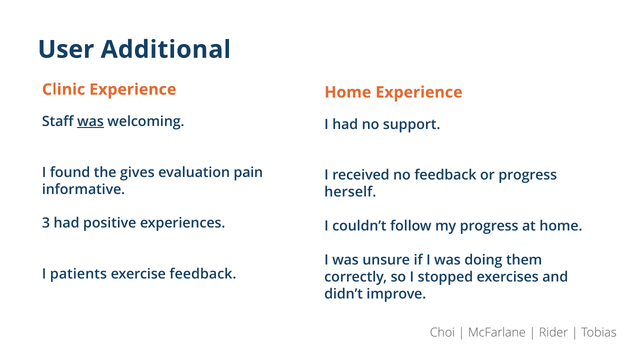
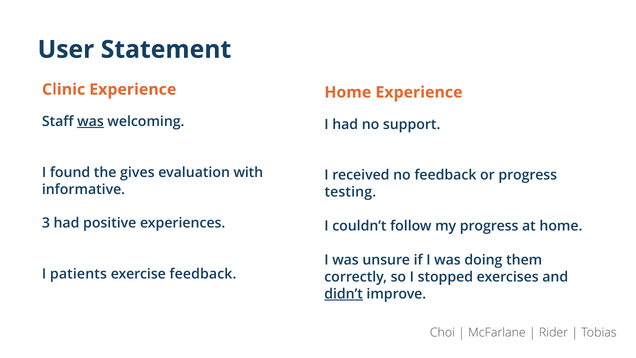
Additional: Additional -> Statement
pain: pain -> with
herself: herself -> testing
didn’t underline: none -> present
